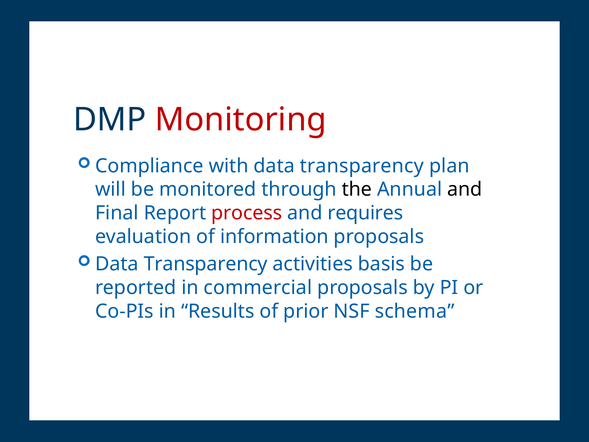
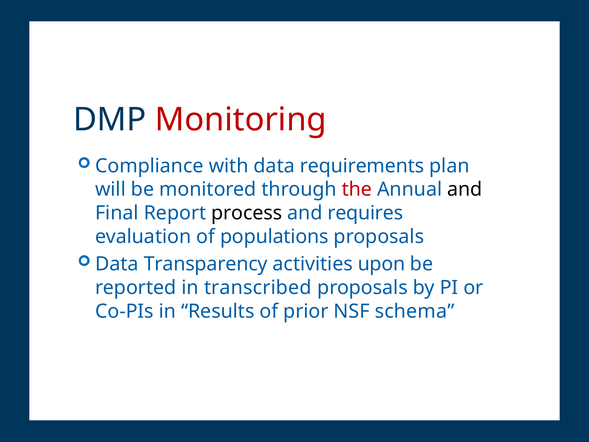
with data transparency: transparency -> requirements
the colour: black -> red
process colour: red -> black
information: information -> populations
basis: basis -> upon
commercial: commercial -> transcribed
